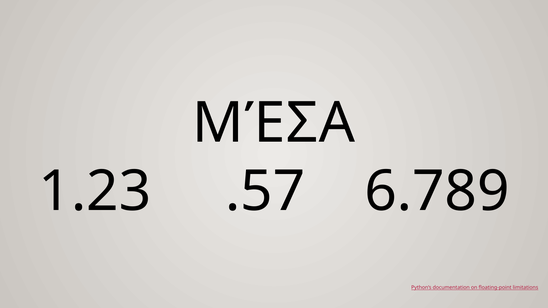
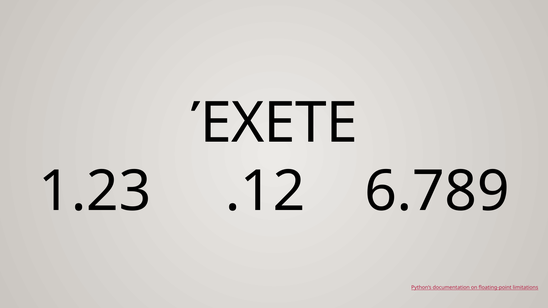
ΜΈΣΑ: ΜΈΣΑ -> ΈΧΕΤΕ
.57: .57 -> .12
